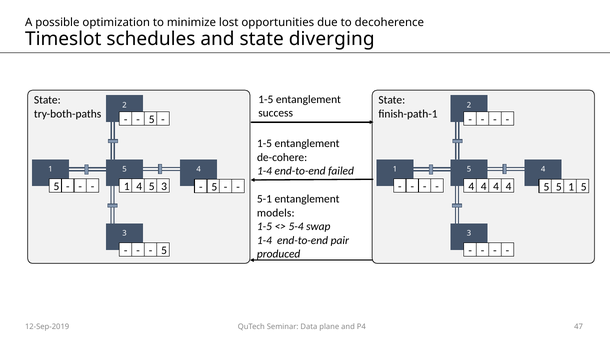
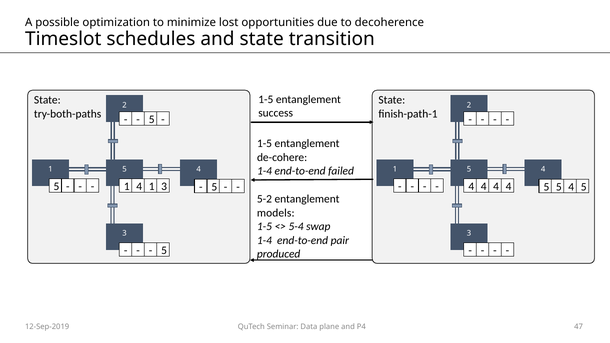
diverging: diverging -> transition
4 5: 5 -> 1
5 5 1: 1 -> 4
5-1: 5-1 -> 5-2
